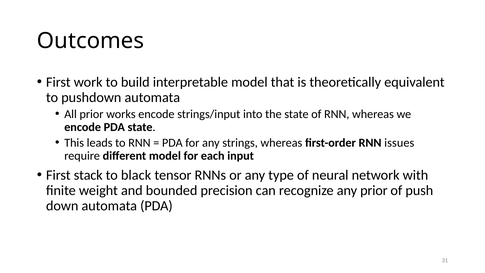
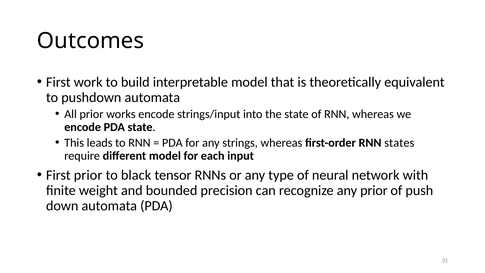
issues: issues -> states
First stack: stack -> prior
